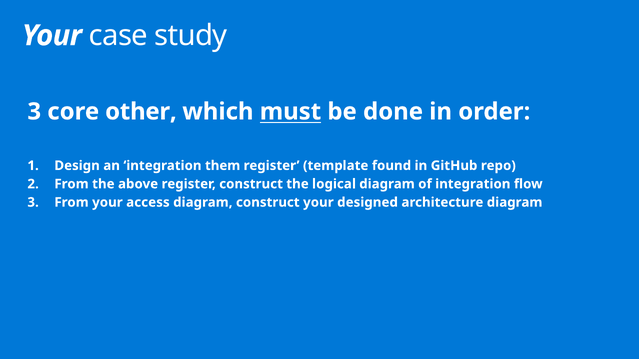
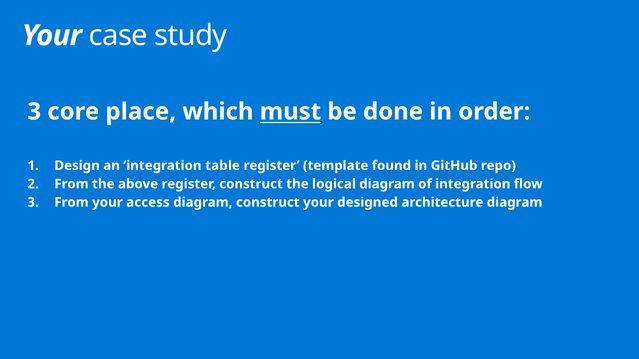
other: other -> place
them: them -> table
